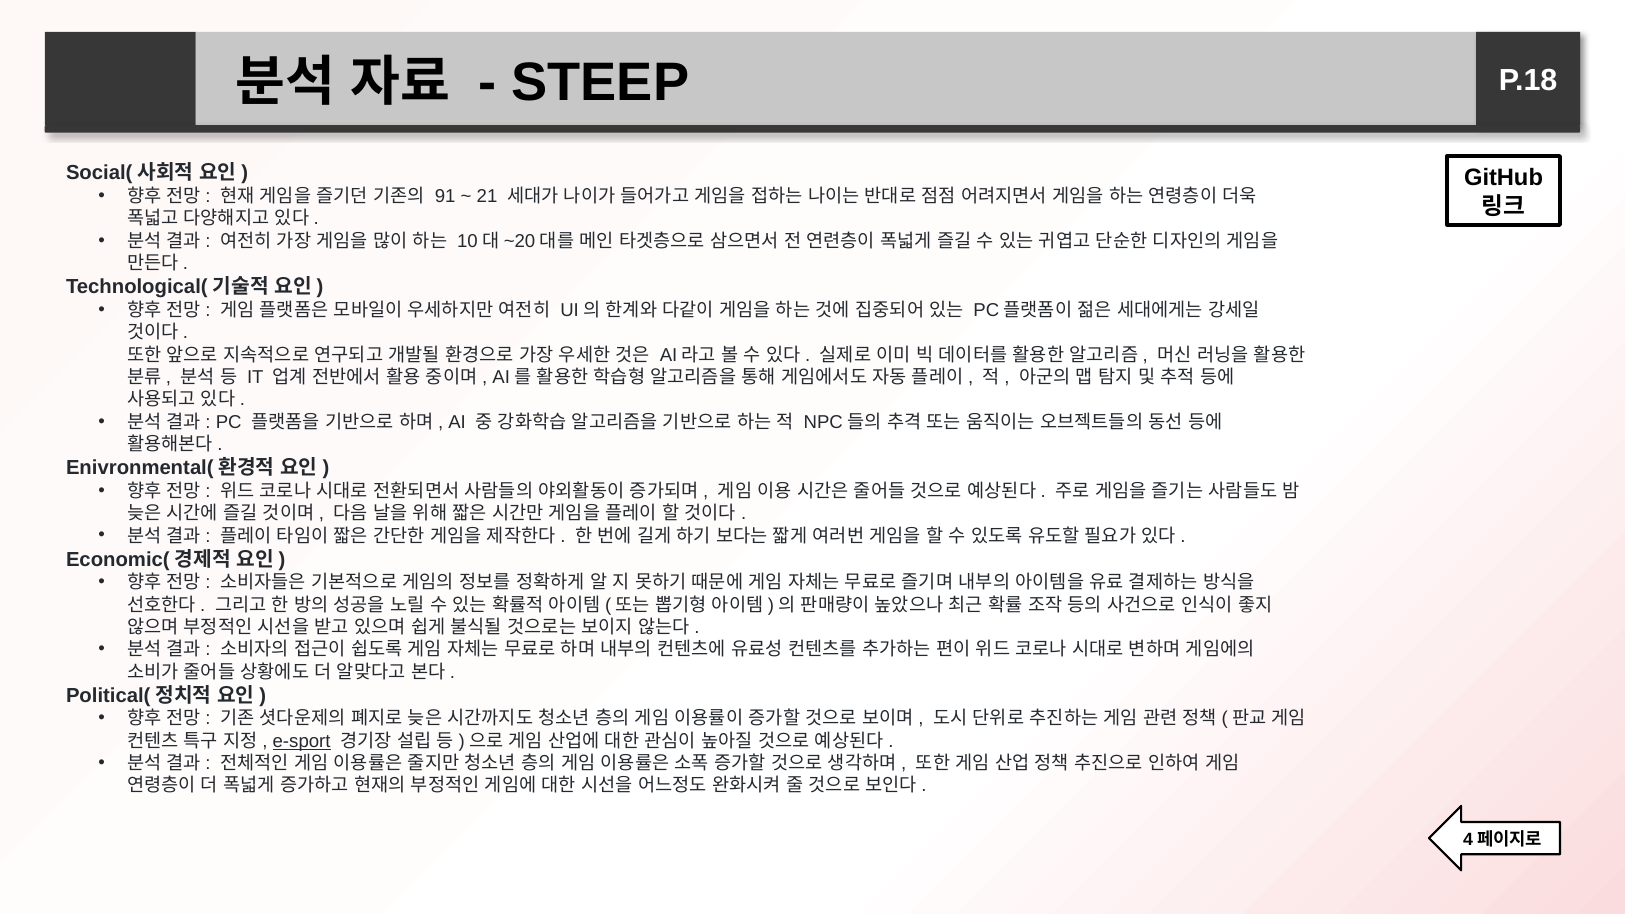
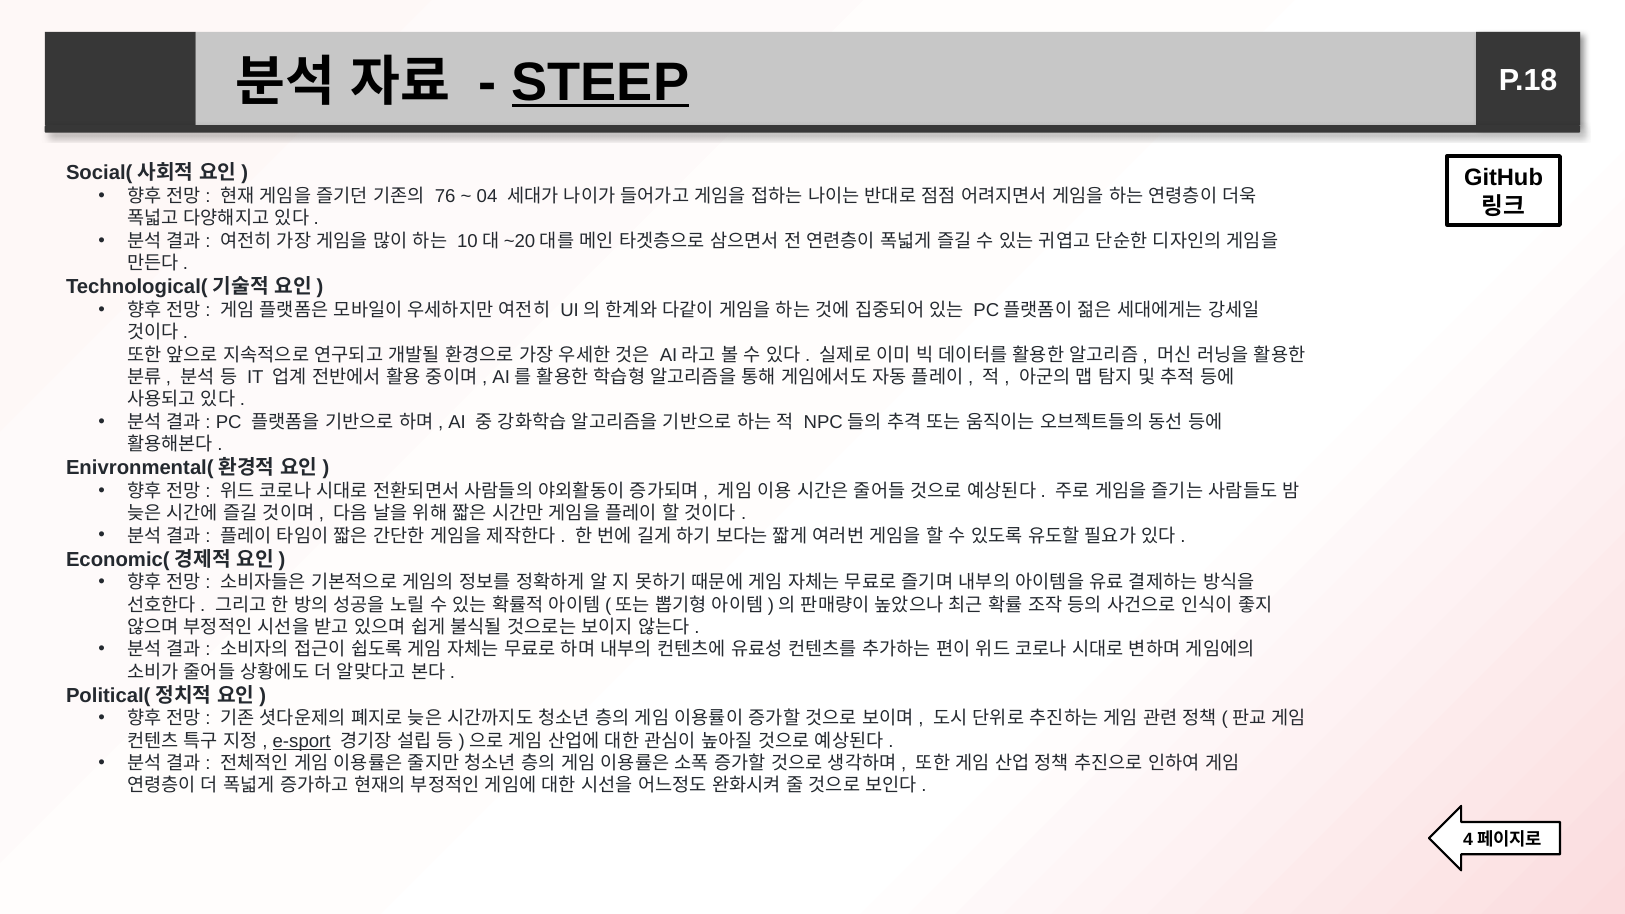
STEEP underline: none -> present
91: 91 -> 76
21: 21 -> 04
